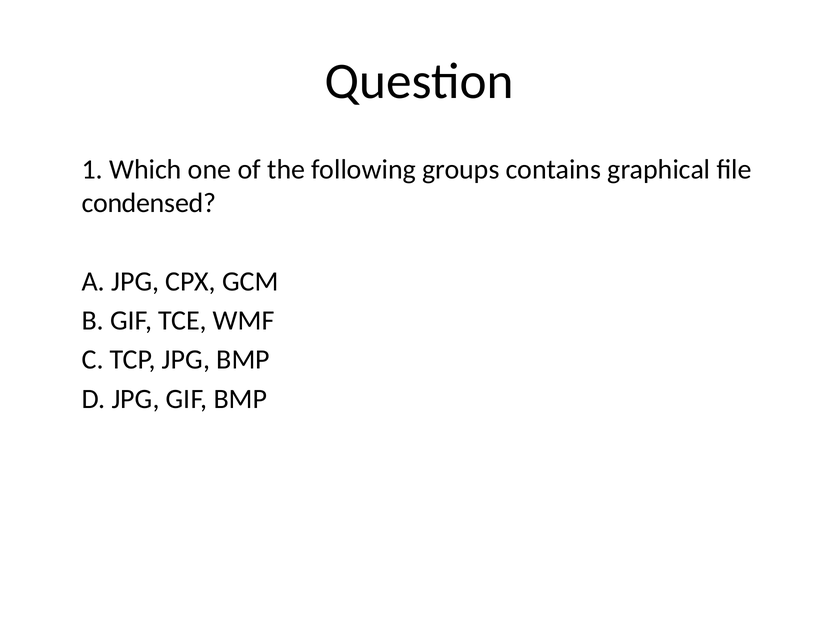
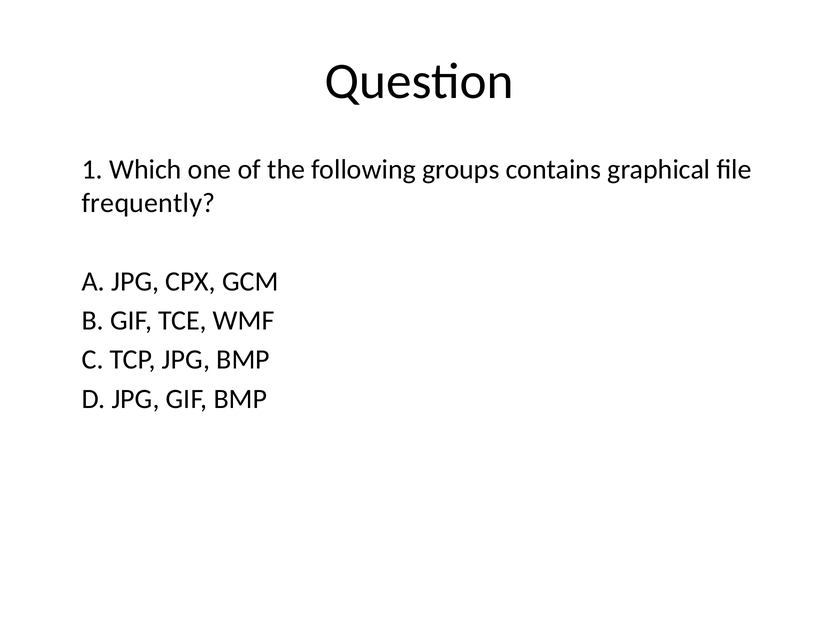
condensed: condensed -> frequently
